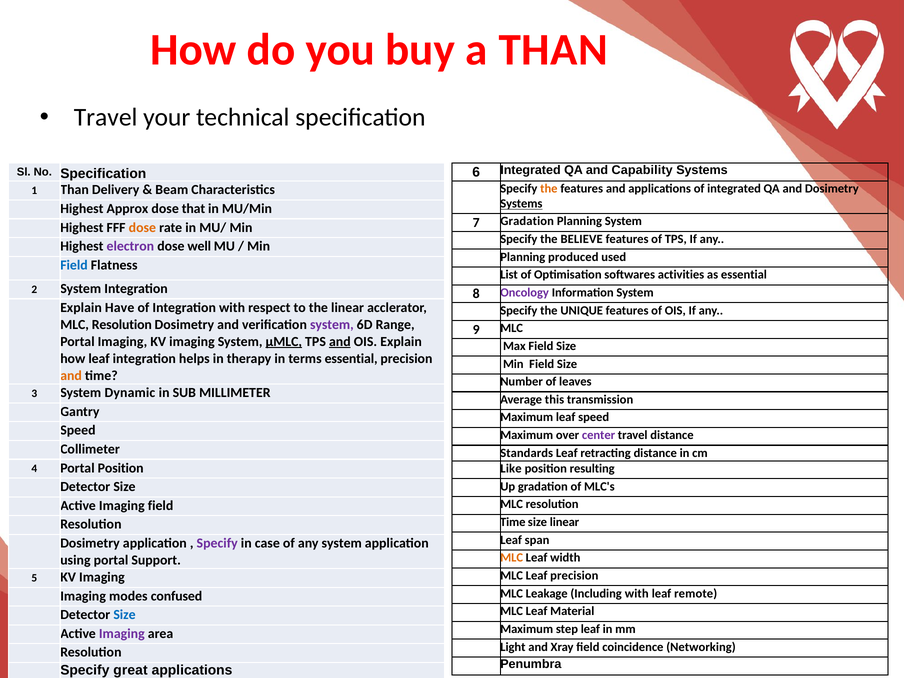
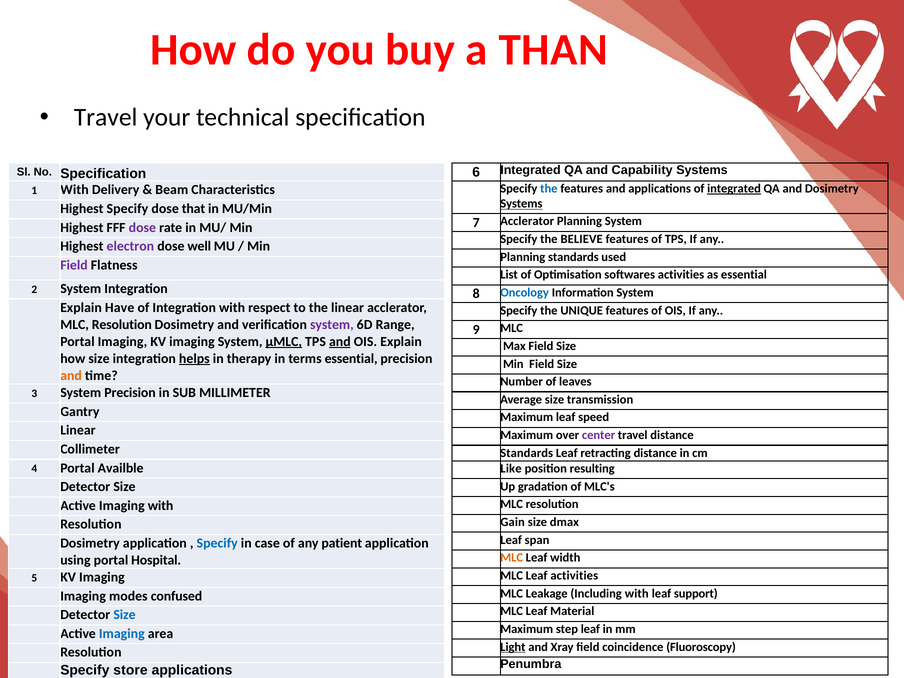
the at (549, 189) colour: orange -> blue
integrated at (734, 189) underline: none -> present
1 Than: Than -> With
Highest Approx: Approx -> Specify
7 Gradation: Gradation -> Acclerator
dose at (142, 227) colour: orange -> purple
Planning produced: produced -> standards
Field at (74, 265) colour: blue -> purple
Oncology colour: purple -> blue
how leaf: leaf -> size
helps underline: none -> present
System Dynamic: Dynamic -> Precision
Average this: this -> size
Speed at (78, 430): Speed -> Linear
Portal Position: Position -> Availble
Imaging field: field -> with
Time at (513, 522): Time -> Gain
size linear: linear -> dmax
Specify at (217, 543) colour: purple -> blue
any system: system -> patient
Support: Support -> Hospital
Leaf precision: precision -> activities
remote: remote -> support
Imaging at (122, 634) colour: purple -> blue
Light underline: none -> present
Networking: Networking -> Fluoroscopy
great: great -> store
